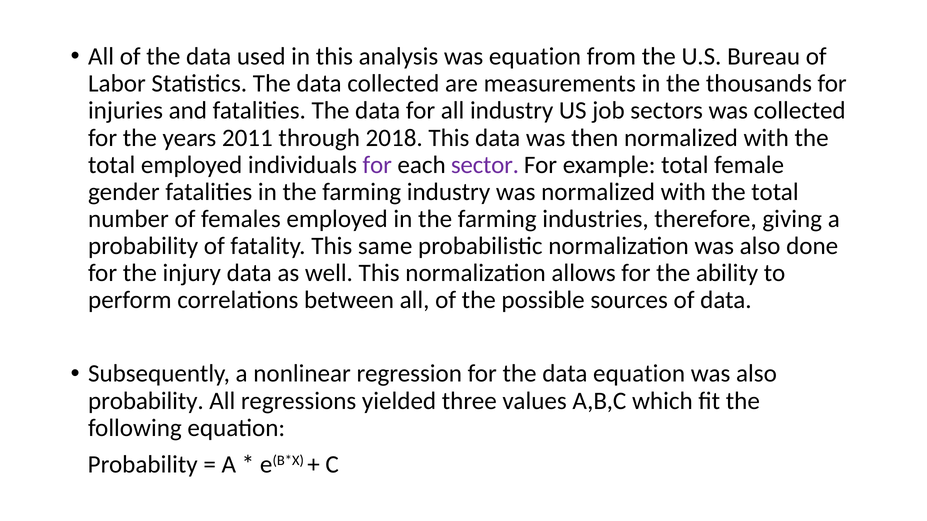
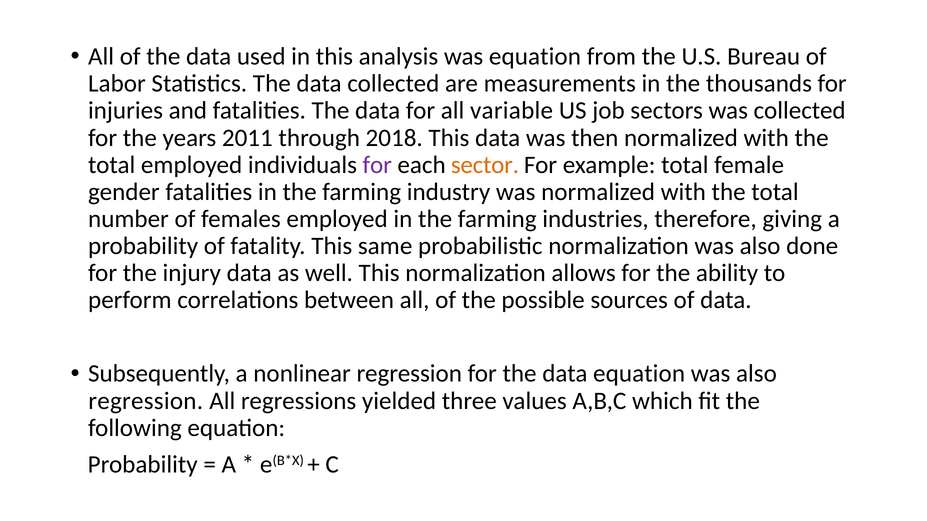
all industry: industry -> variable
sector colour: purple -> orange
probability at (146, 401): probability -> regression
